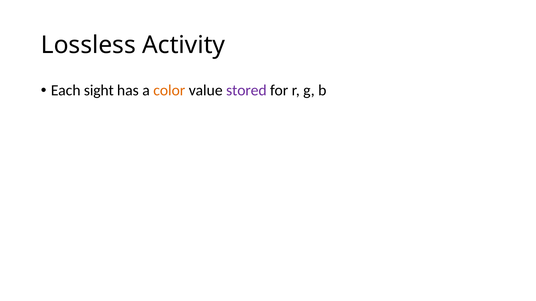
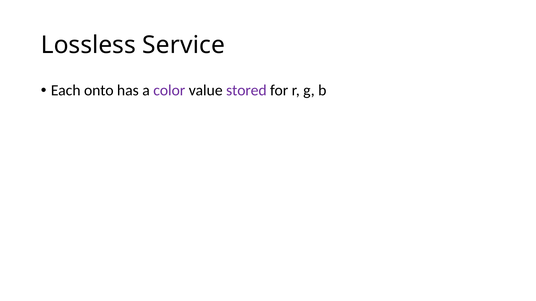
Activity: Activity -> Service
sight: sight -> onto
color colour: orange -> purple
